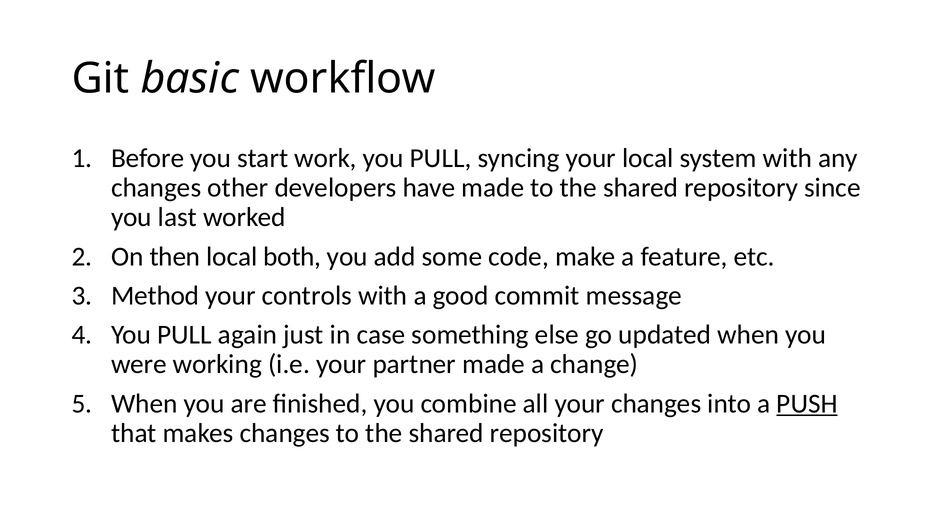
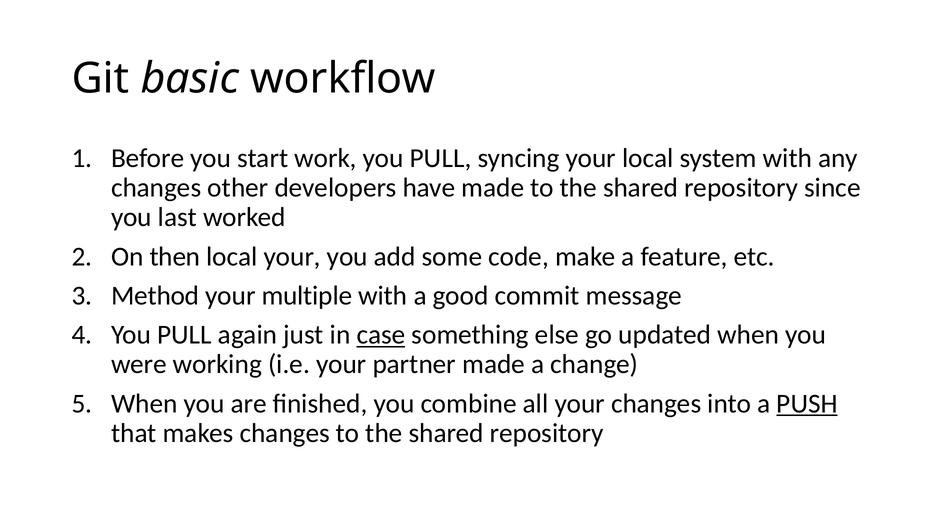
local both: both -> your
controls: controls -> multiple
case underline: none -> present
